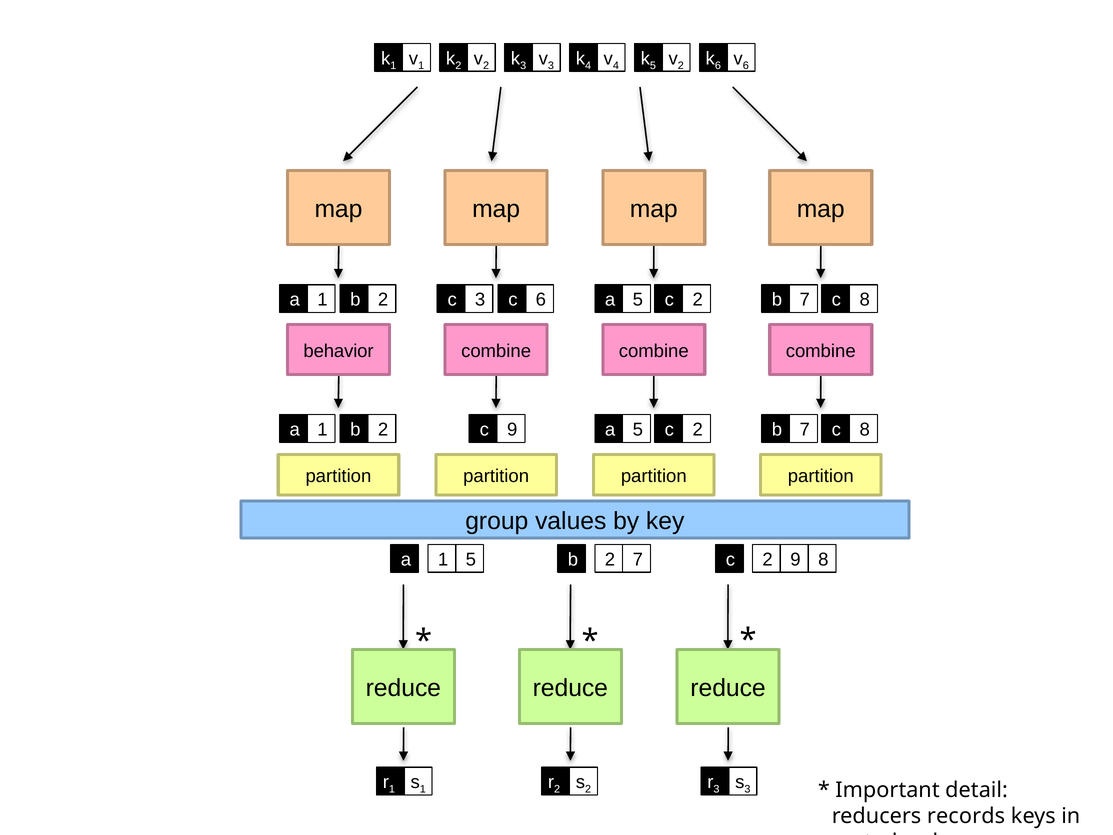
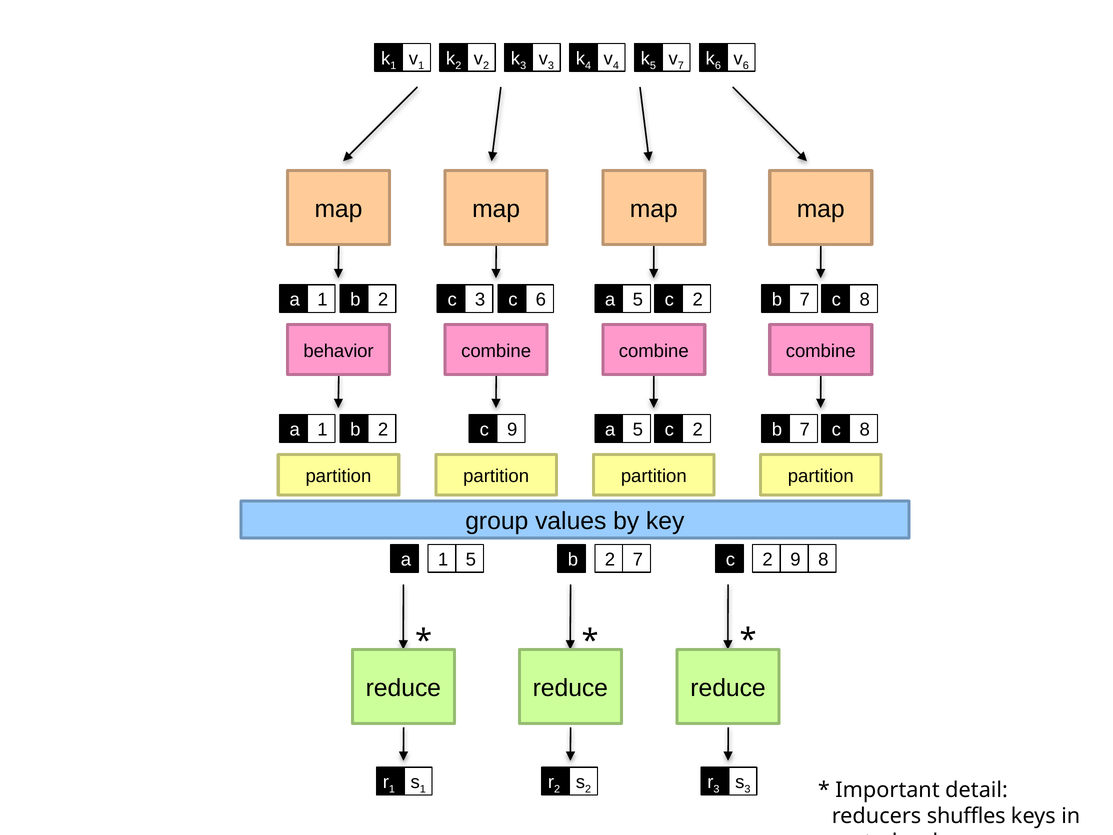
2 at (681, 66): 2 -> 7
records: records -> shuffles
